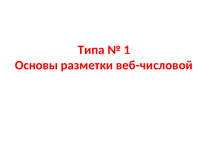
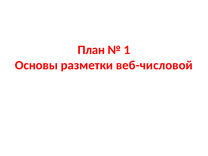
Типа: Типа -> План
